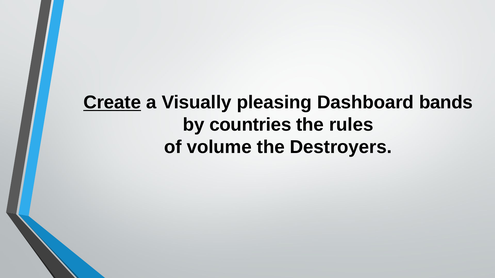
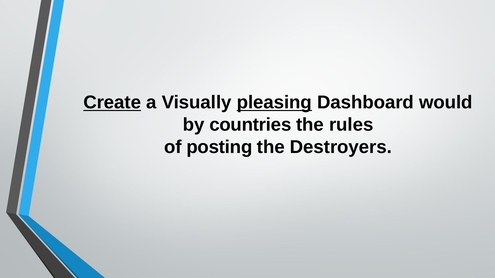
pleasing underline: none -> present
bands: bands -> would
volume: volume -> posting
